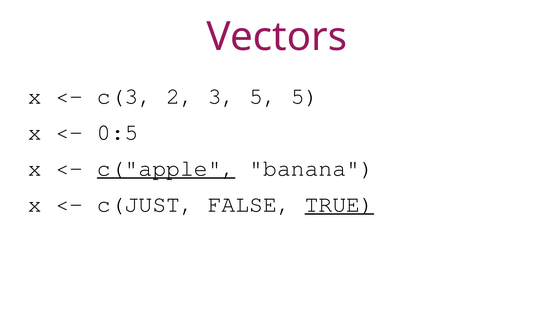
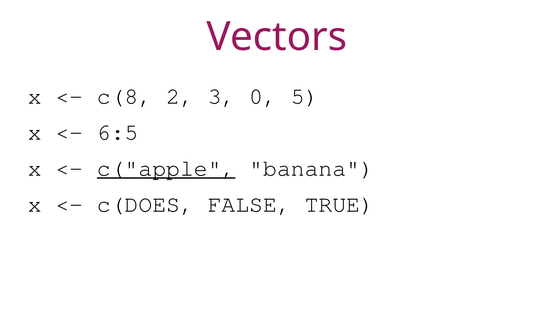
c(3: c(3 -> c(8
3 5: 5 -> 0
0:5: 0:5 -> 6:5
c(JUST: c(JUST -> c(DOES
TRUE underline: present -> none
